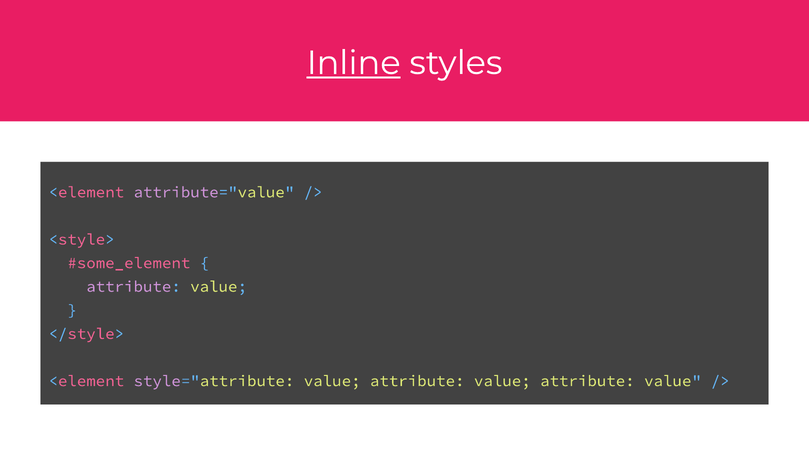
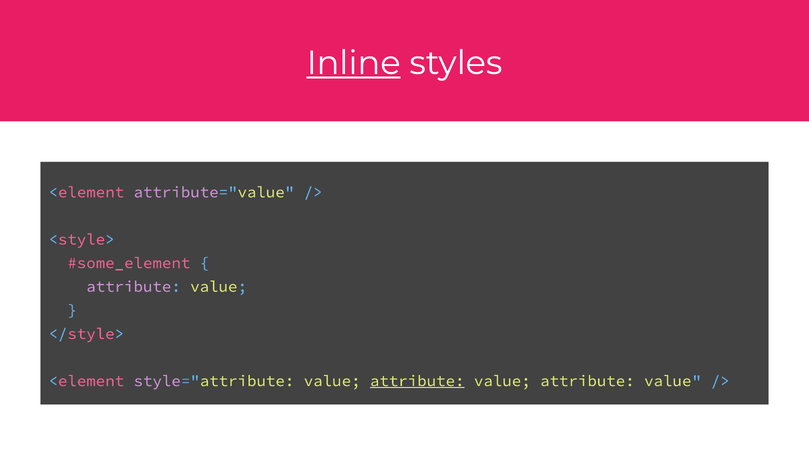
attribute at (417, 381) underline: none -> present
